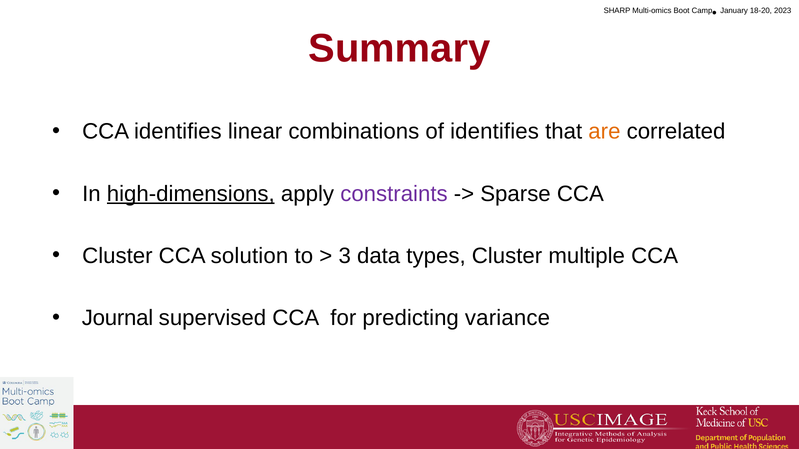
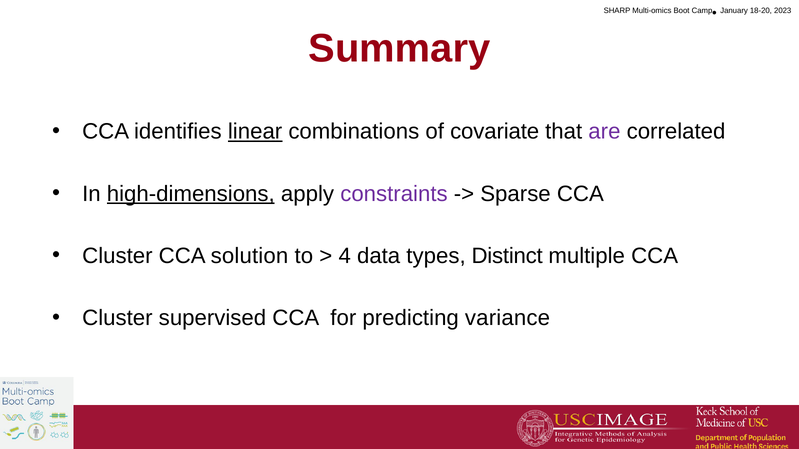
linear underline: none -> present
of identifies: identifies -> covariate
are colour: orange -> purple
3: 3 -> 4
types Cluster: Cluster -> Distinct
Journal at (118, 318): Journal -> Cluster
